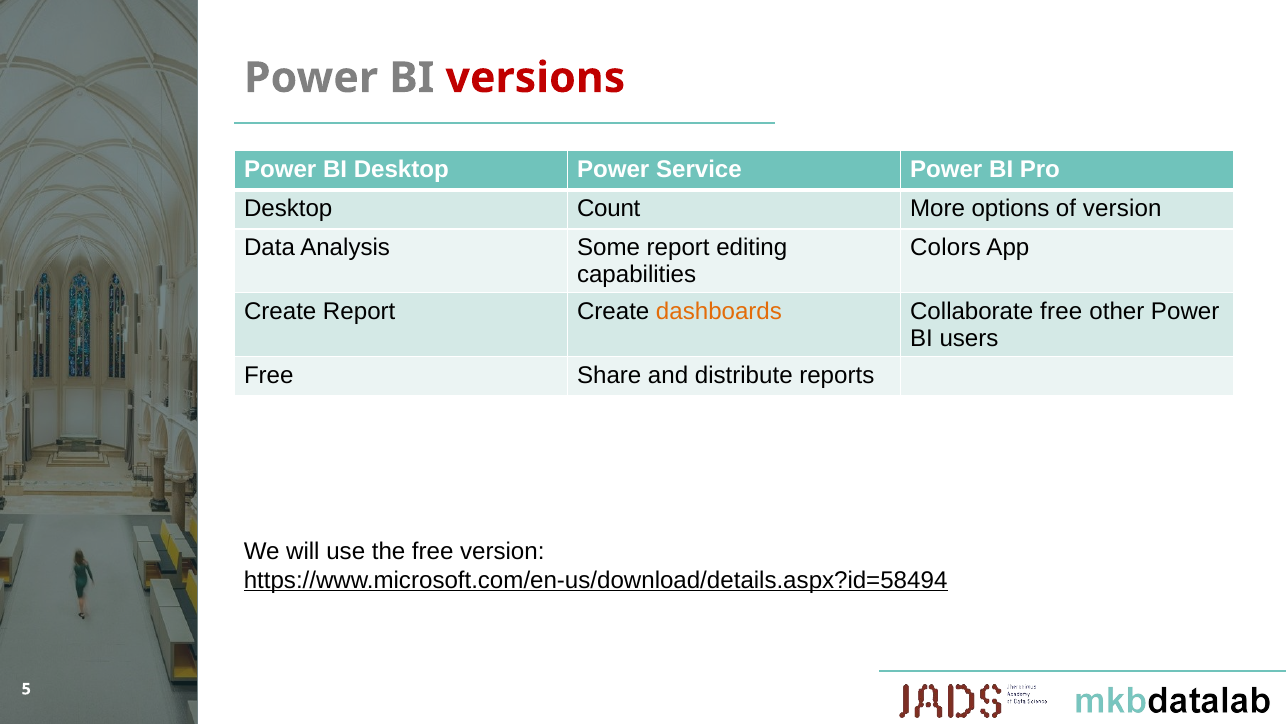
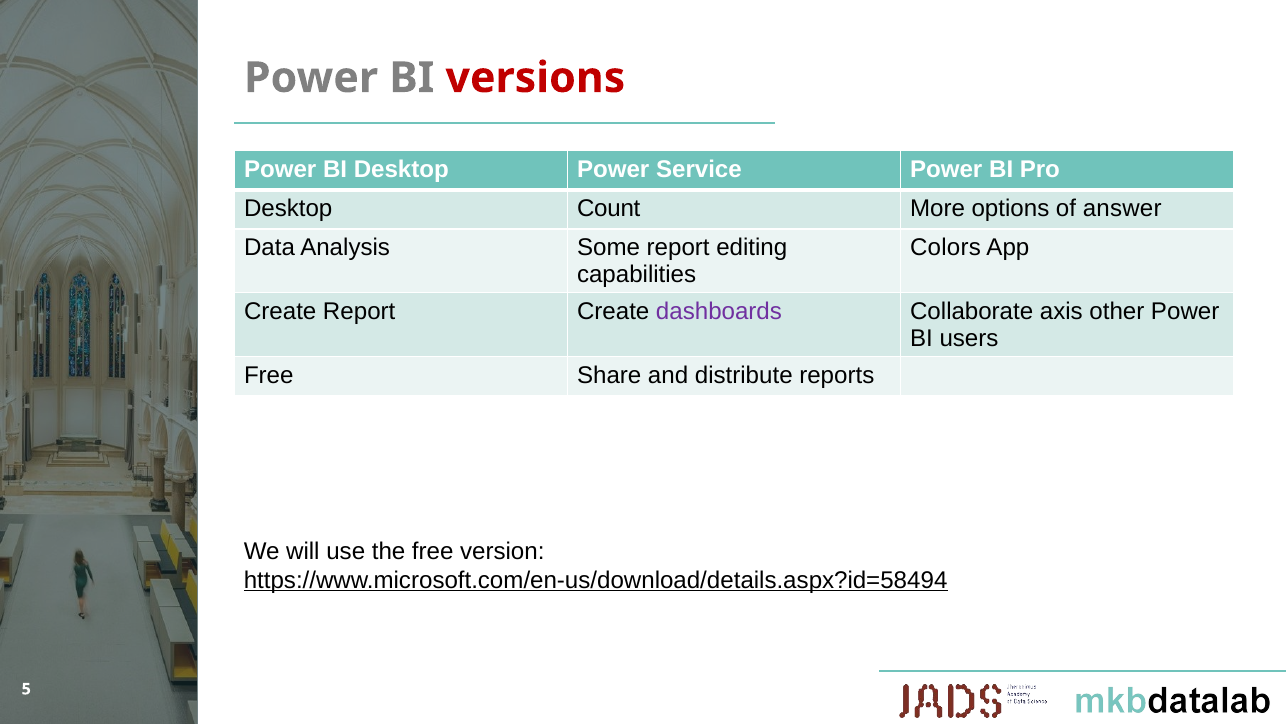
of version: version -> answer
dashboards colour: orange -> purple
Collaborate free: free -> axis
